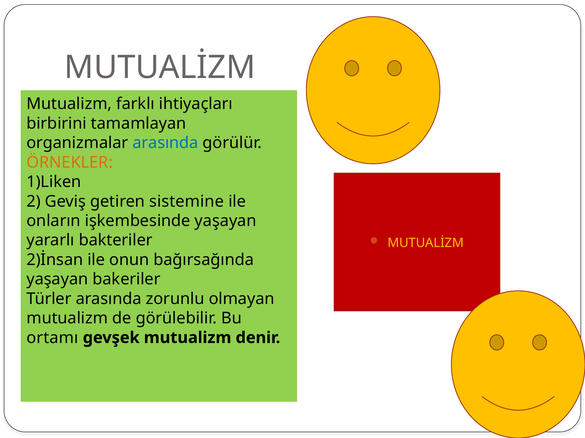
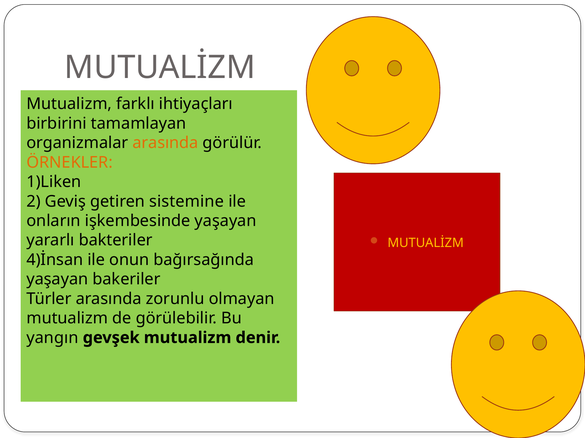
arasında at (165, 143) colour: blue -> orange
2)İnsan: 2)İnsan -> 4)İnsan
ortamı: ortamı -> yangın
